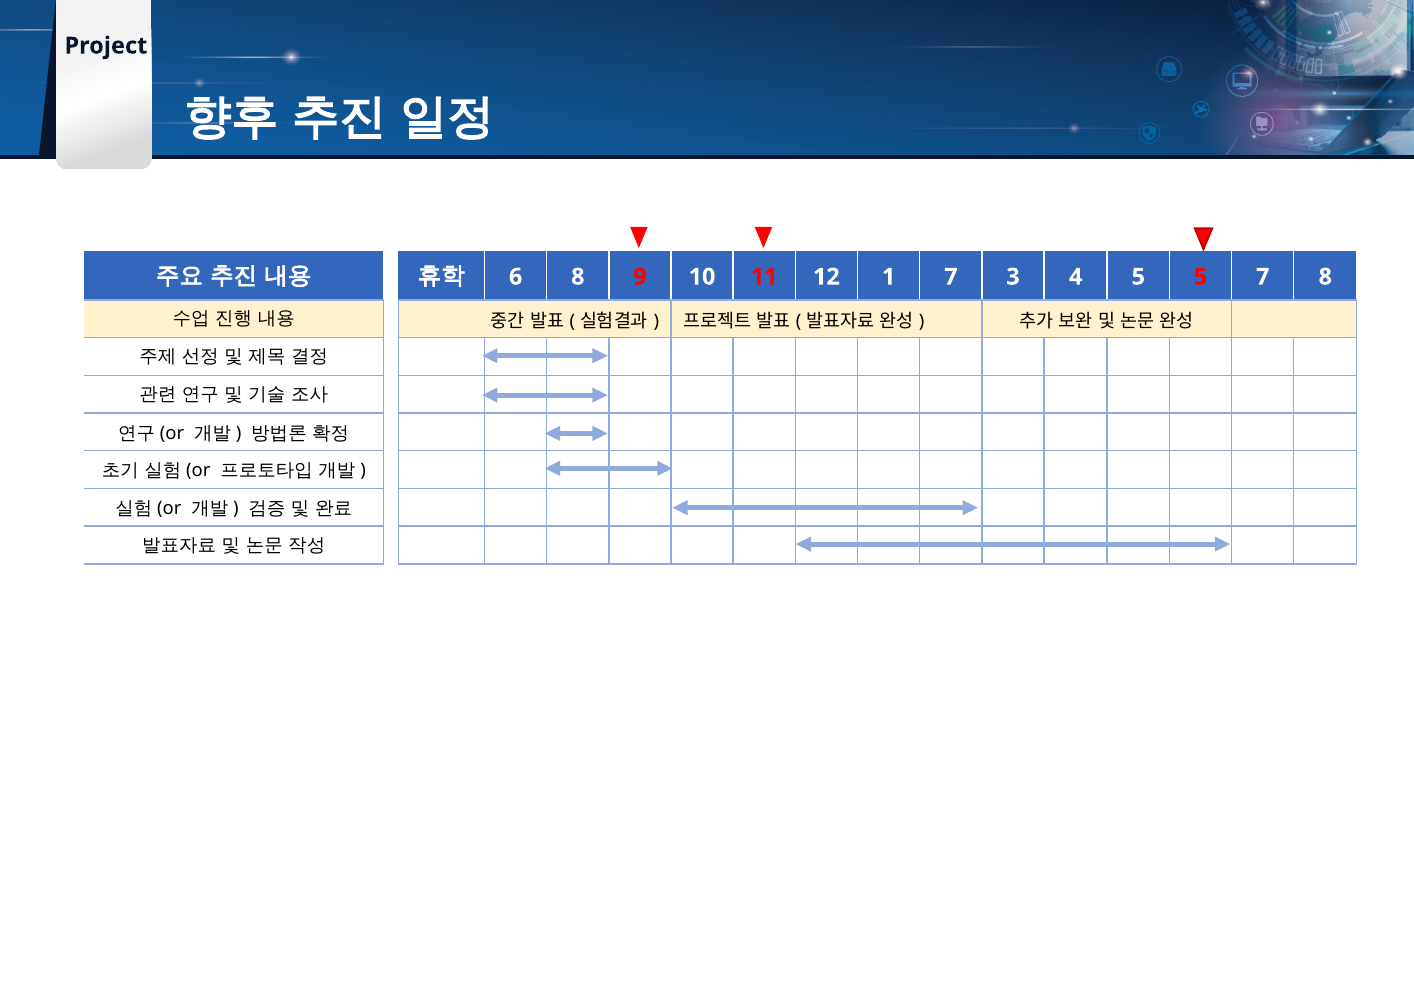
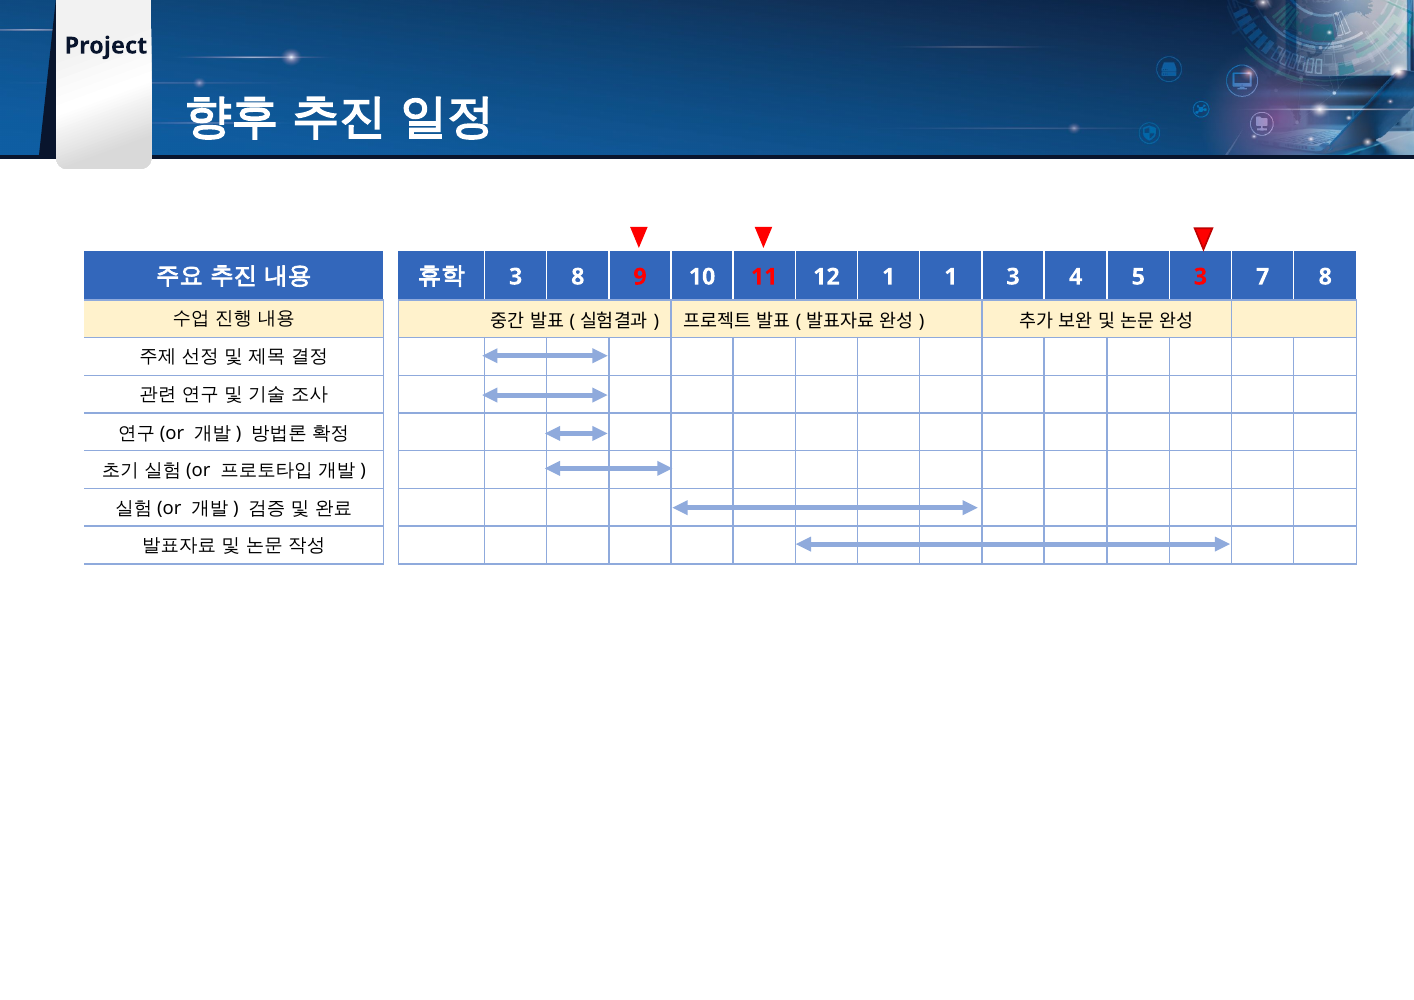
6 at (516, 277): 6 -> 3
1 7: 7 -> 1
5 5: 5 -> 3
